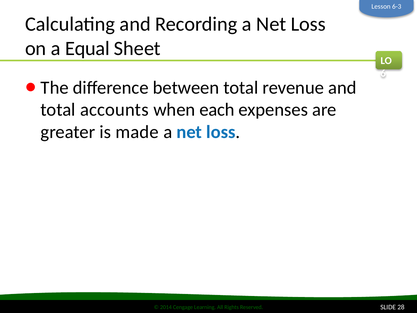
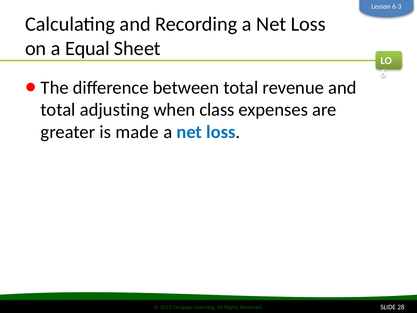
accounts: accounts -> adjusting
each: each -> class
